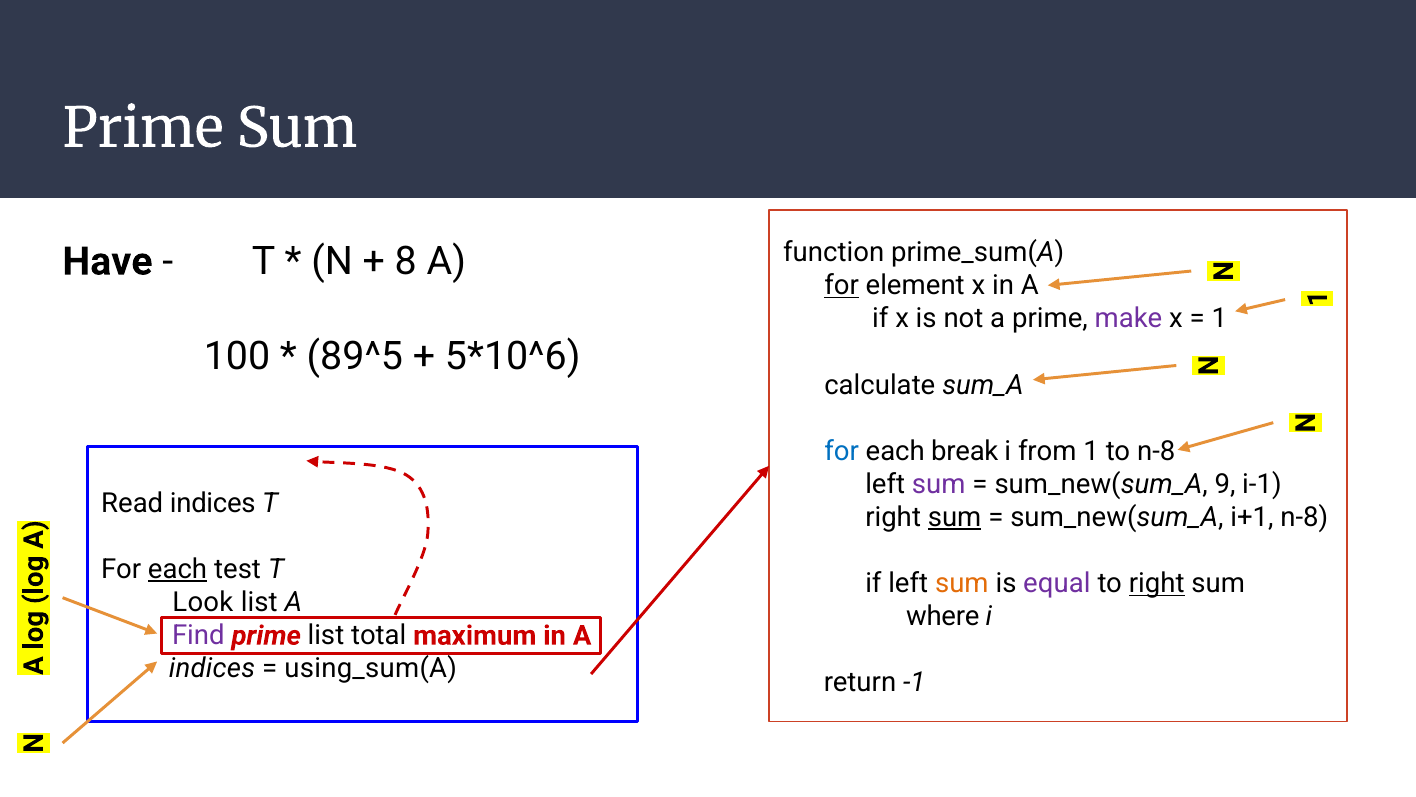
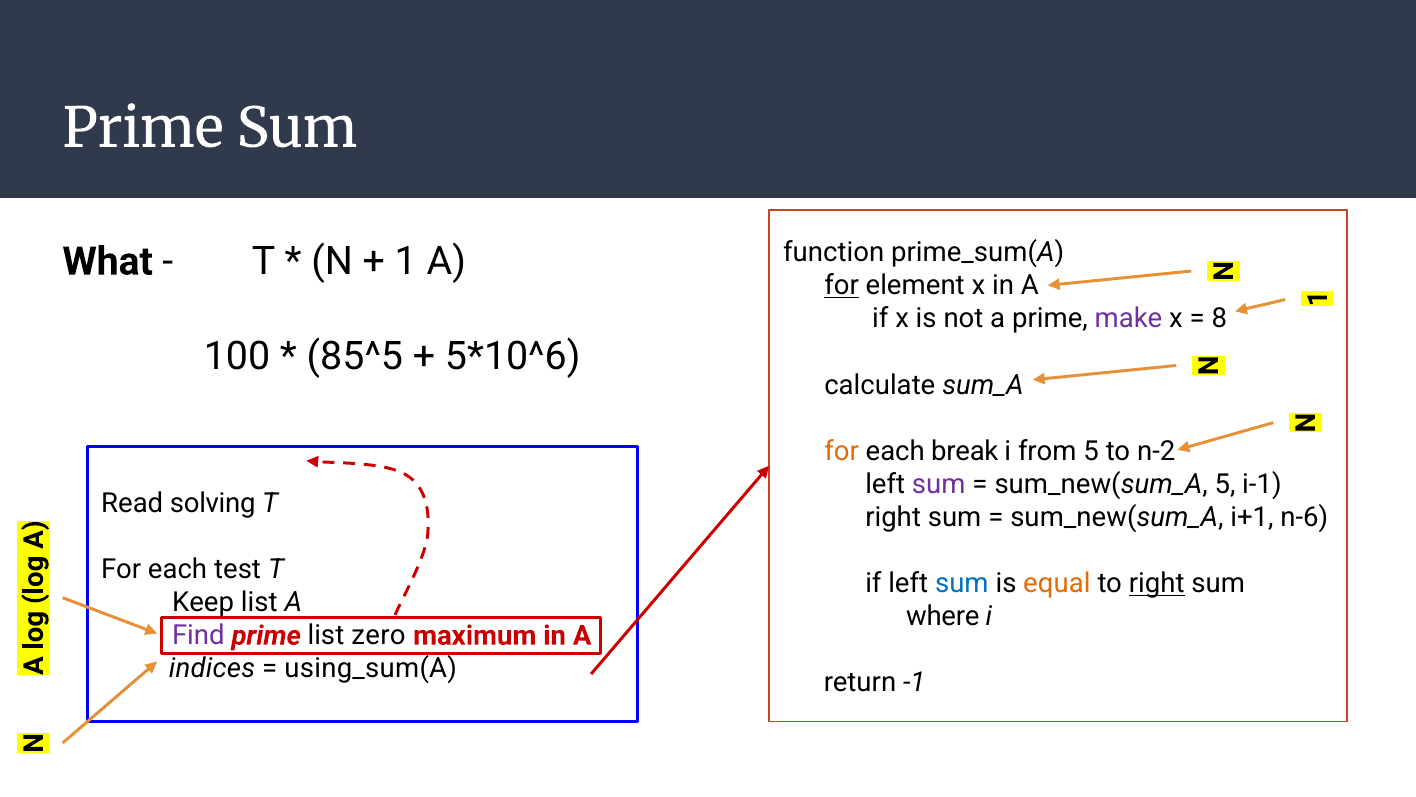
Have: Have -> What
8 at (406, 261): 8 -> 1
1 at (1219, 319): 1 -> 8
89^5: 89^5 -> 85^5
for at (842, 451) colour: blue -> orange
from 1: 1 -> 5
to n-8: n-8 -> n-2
sum_new(sum_A 9: 9 -> 5
Read indices: indices -> solving
sum at (955, 517) underline: present -> none
i+1 n-8: n-8 -> n-6
each at (178, 569) underline: present -> none
sum at (962, 583) colour: orange -> blue
equal colour: purple -> orange
Look: Look -> Keep
total: total -> zero
